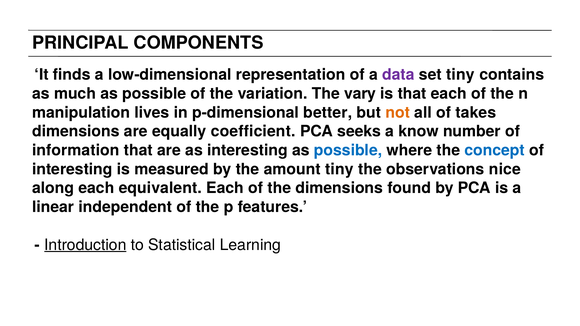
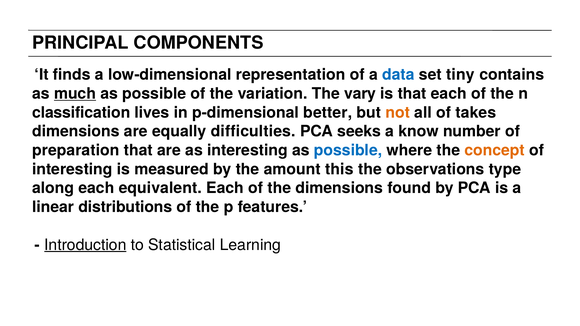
data colour: purple -> blue
much underline: none -> present
manipulation: manipulation -> classification
coefficient: coefficient -> difficulties
information: information -> preparation
concept colour: blue -> orange
amount tiny: tiny -> this
nice: nice -> type
independent: independent -> distributions
